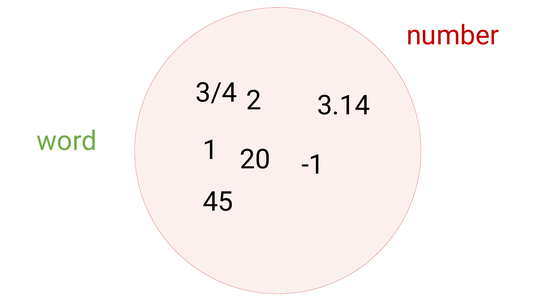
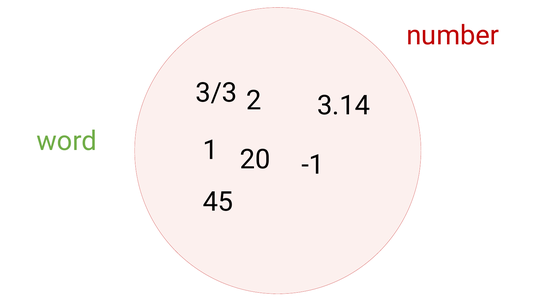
3/4: 3/4 -> 3/3
